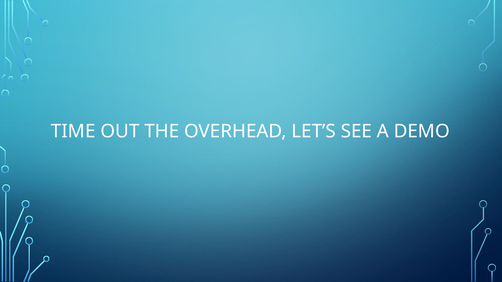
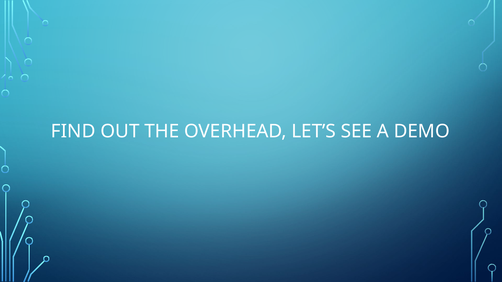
TIME: TIME -> FIND
